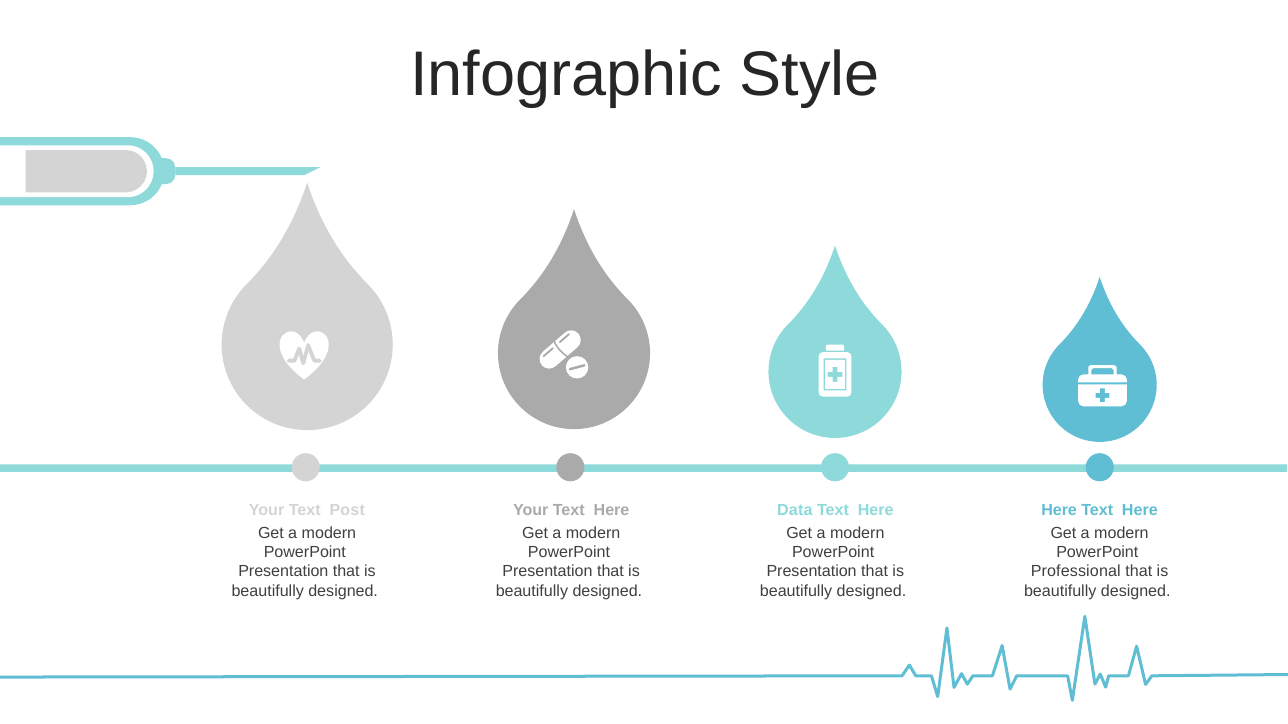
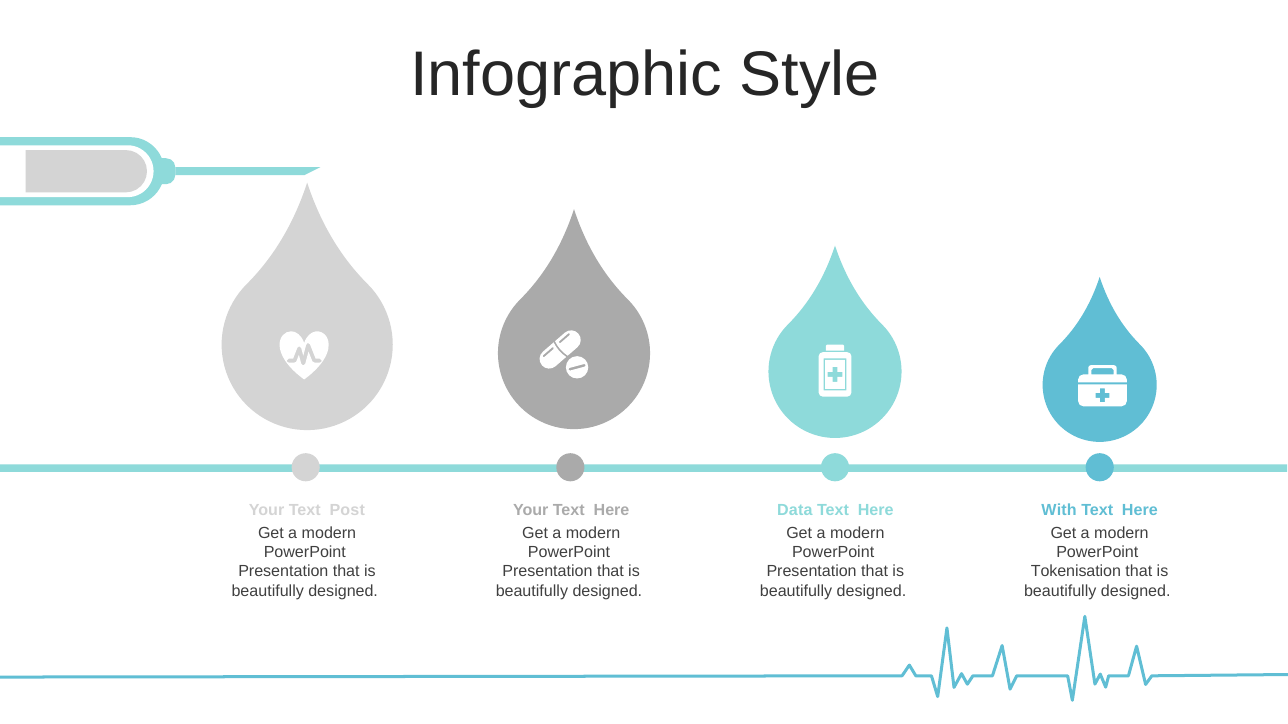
Here at (1059, 510): Here -> With
Professional: Professional -> Tokenisation
